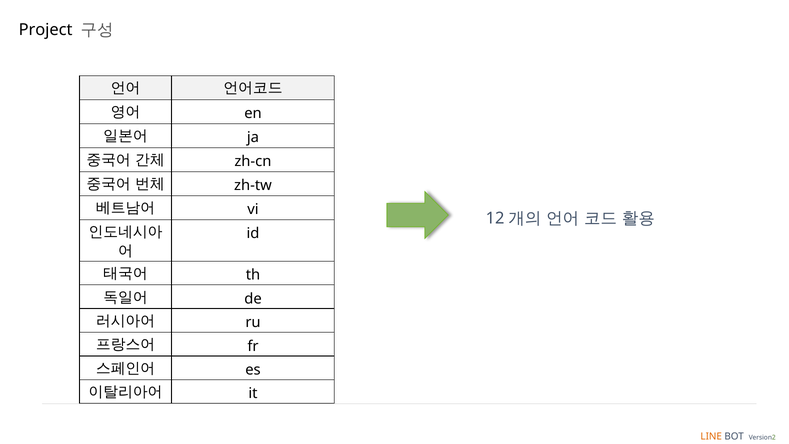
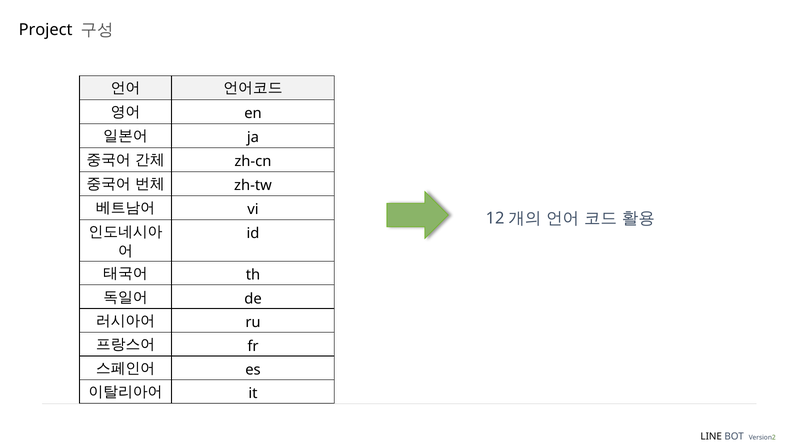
LINE colour: orange -> black
